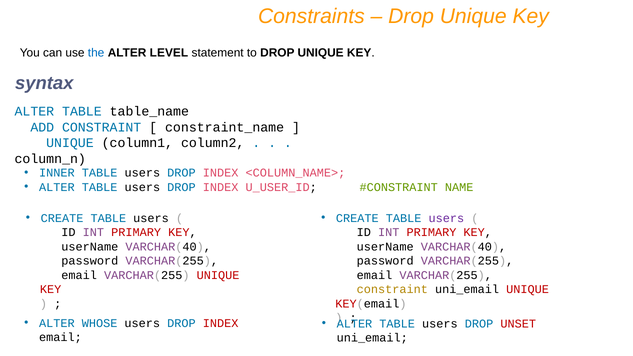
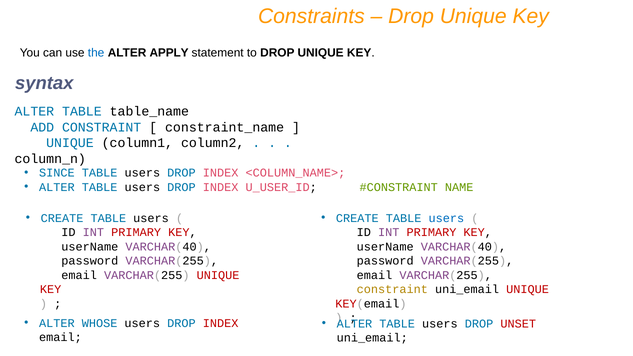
LEVEL: LEVEL -> APPLY
INNER: INNER -> SINCE
users at (446, 218) colour: purple -> blue
